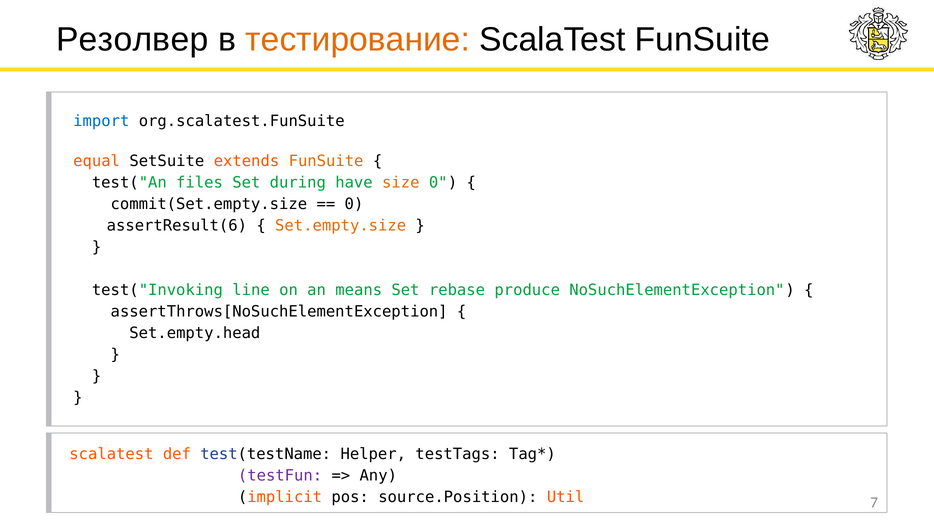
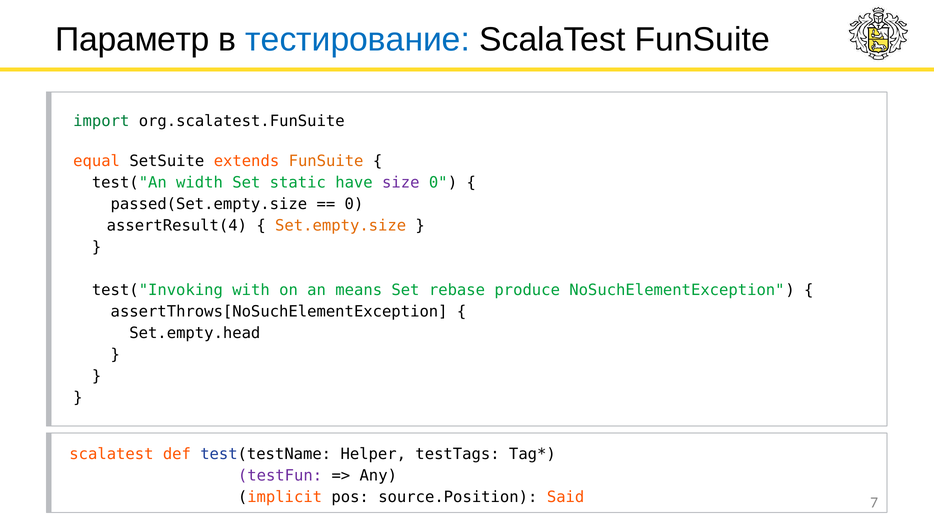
Резолвер: Резолвер -> Параметр
тестирование colour: orange -> blue
import colour: blue -> green
files: files -> width
during: during -> static
size colour: orange -> purple
commit(Set.empty.size: commit(Set.empty.size -> passed(Set.empty.size
assertResult(6: assertResult(6 -> assertResult(4
line: line -> with
Util: Util -> Said
